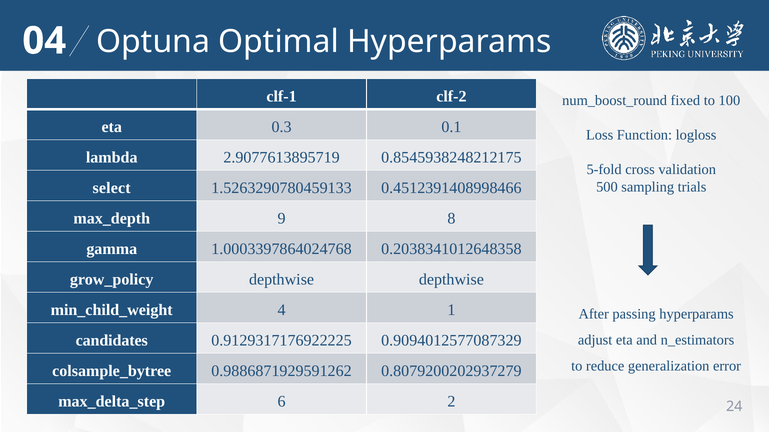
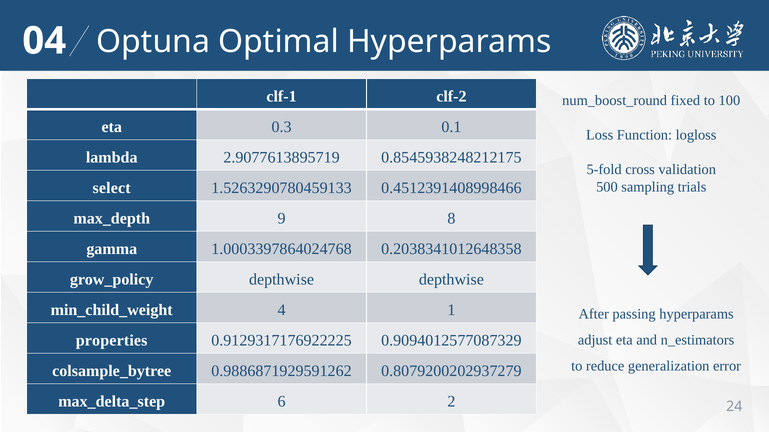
candidates: candidates -> properties
